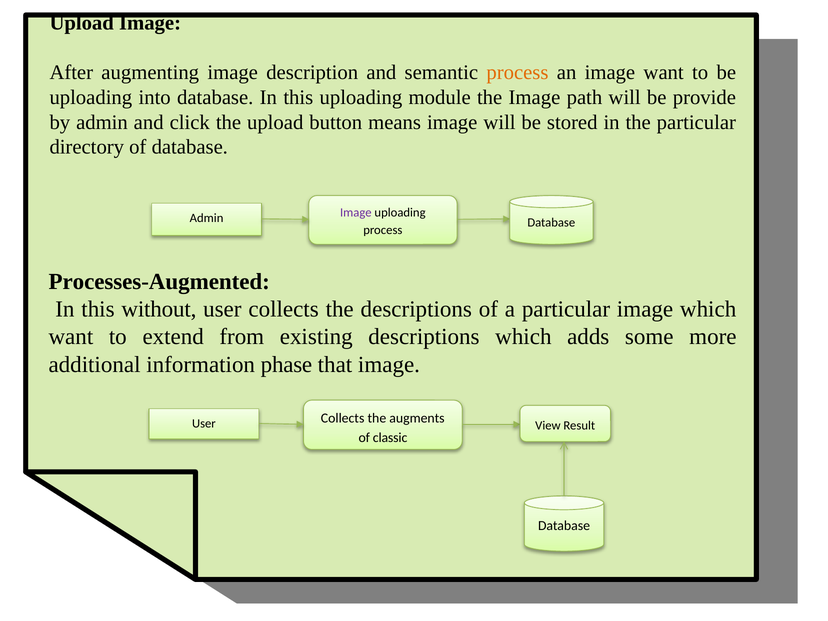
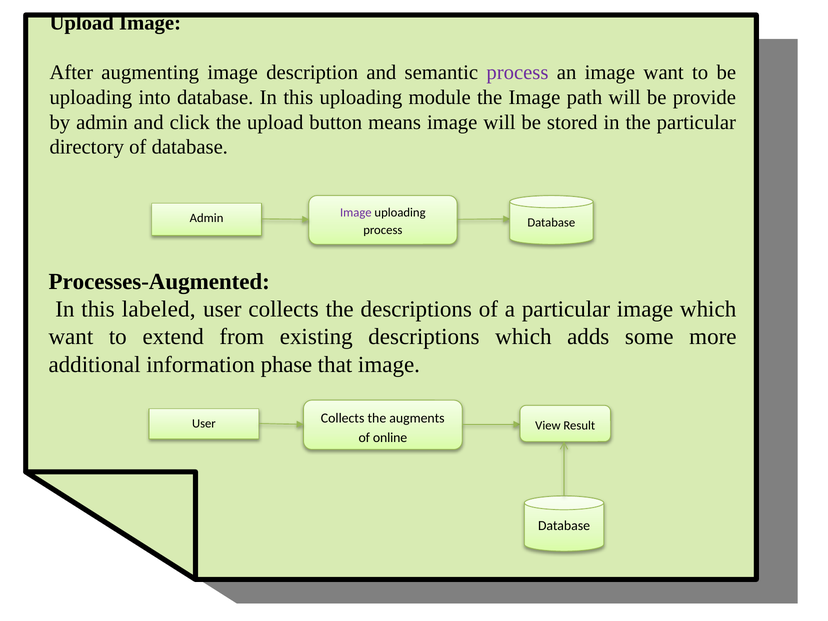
process at (517, 73) colour: orange -> purple
without: without -> labeled
classic: classic -> online
